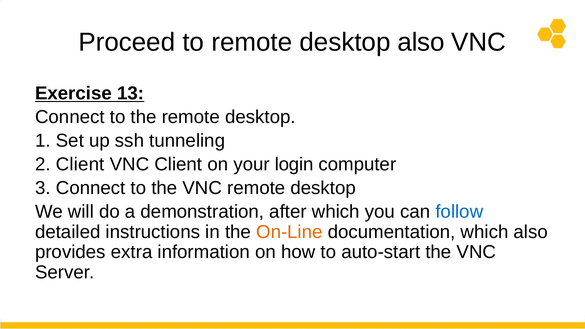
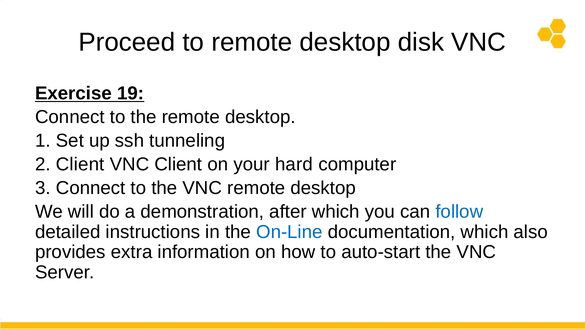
desktop also: also -> disk
13: 13 -> 19
login: login -> hard
On-Line colour: orange -> blue
